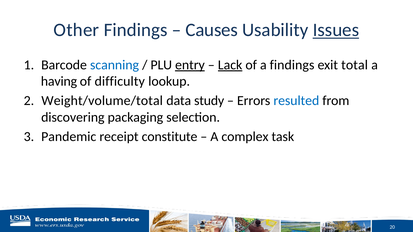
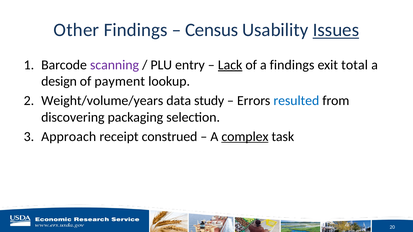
Causes: Causes -> Census
scanning colour: blue -> purple
entry underline: present -> none
having: having -> design
difficulty: difficulty -> payment
Weight/volume/total: Weight/volume/total -> Weight/volume/years
Pandemic: Pandemic -> Approach
constitute: constitute -> construed
complex underline: none -> present
